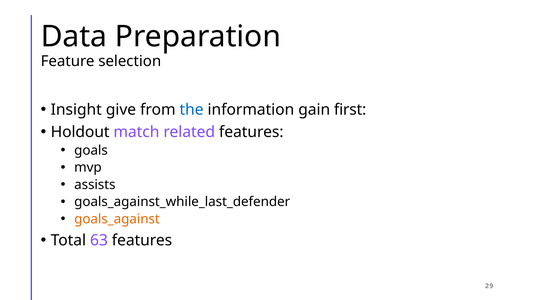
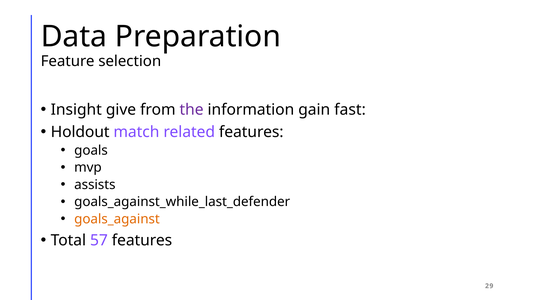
the colour: blue -> purple
first: first -> fast
63: 63 -> 57
